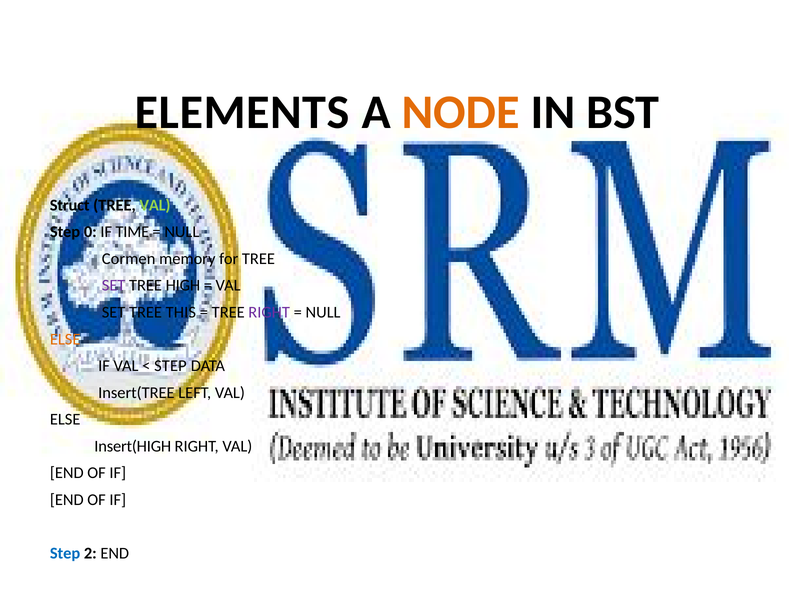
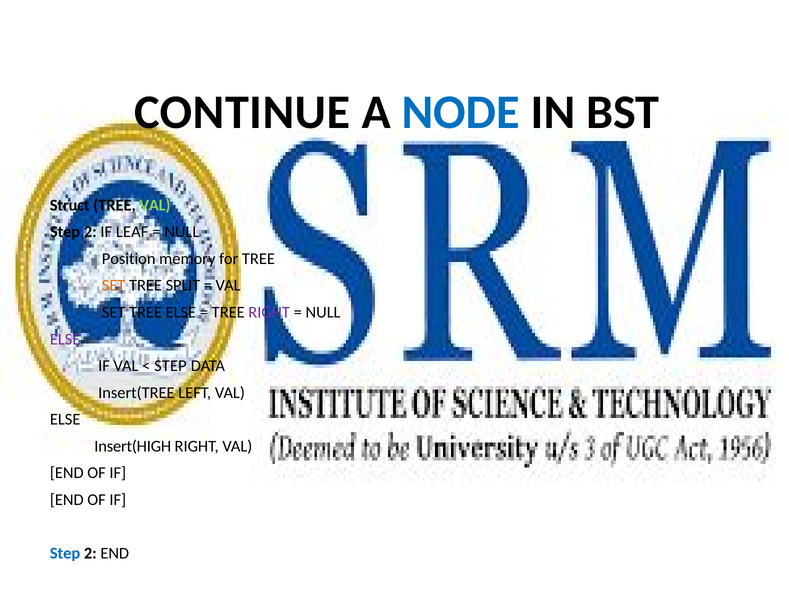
ELEMENTS: ELEMENTS -> CONTINUE
NODE colour: orange -> blue
0 at (90, 232): 0 -> 2
TIME: TIME -> LEAF
Cormen: Cormen -> Position
SET at (114, 285) colour: purple -> orange
HIGH: HIGH -> SPLIT
TREE THIS: THIS -> ELSE
ELSE at (65, 339) colour: orange -> purple
